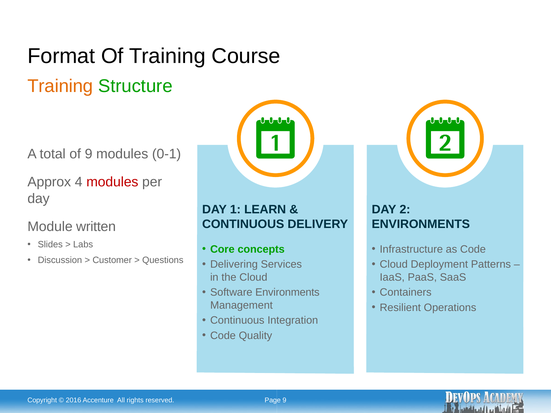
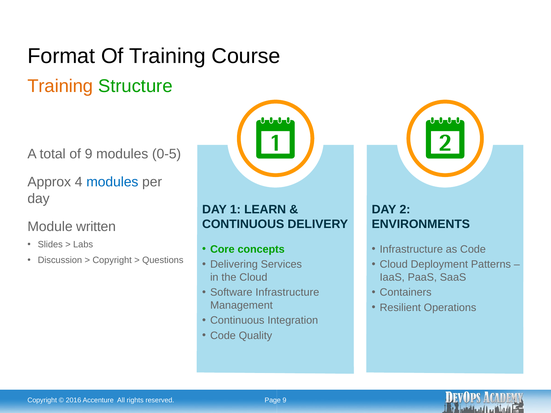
0-1: 0-1 -> 0-5
modules at (112, 182) colour: red -> blue
Customer at (112, 260): Customer -> Copyright
Software Environments: Environments -> Infrastructure
